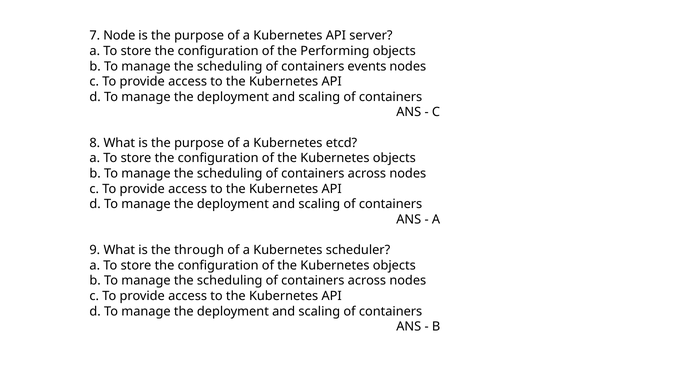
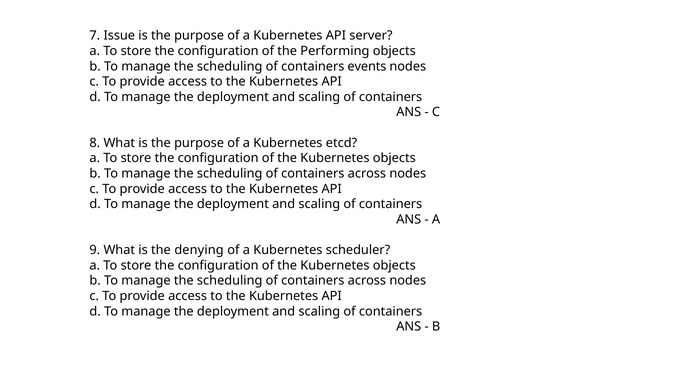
Node: Node -> Issue
through: through -> denying
